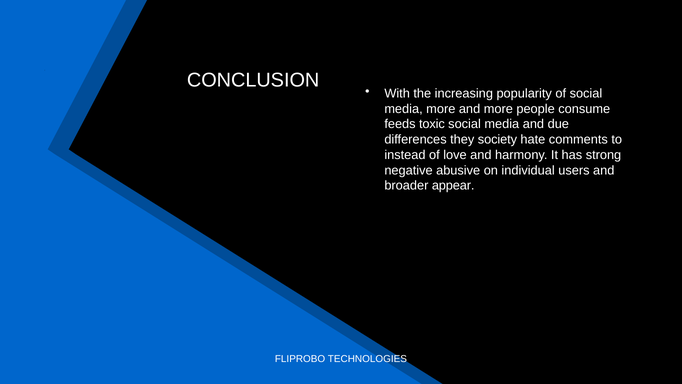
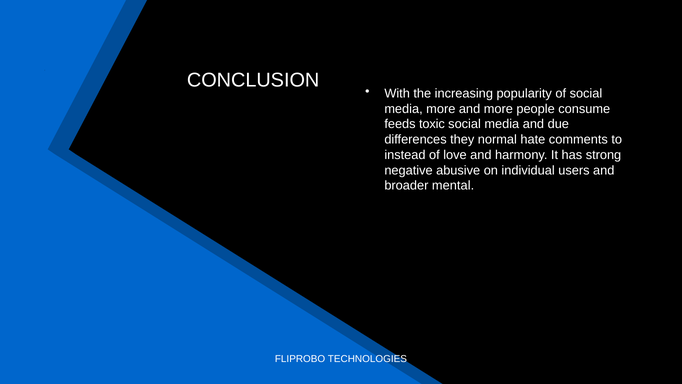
society: society -> normal
appear: appear -> mental
